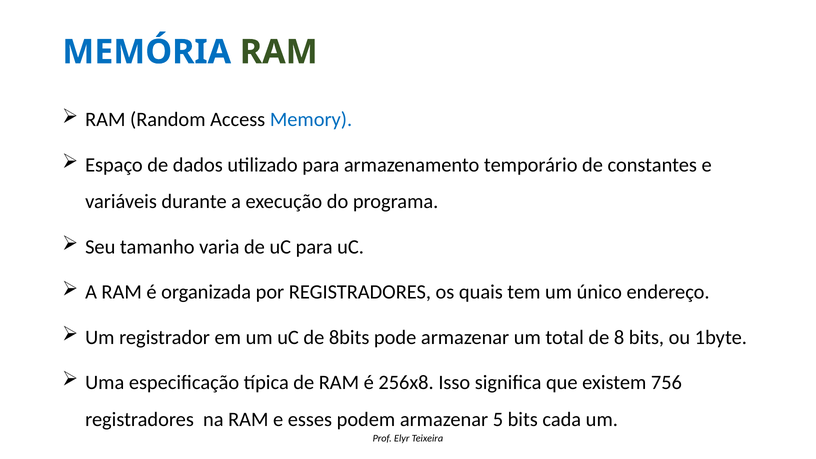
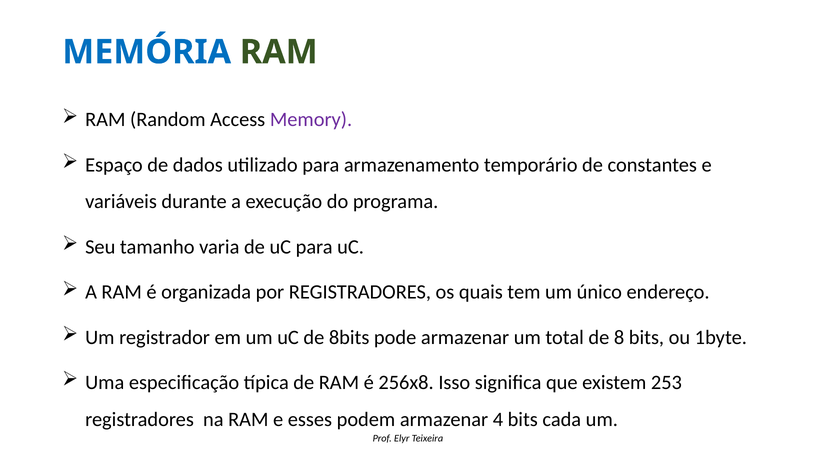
Memory colour: blue -> purple
756: 756 -> 253
5: 5 -> 4
